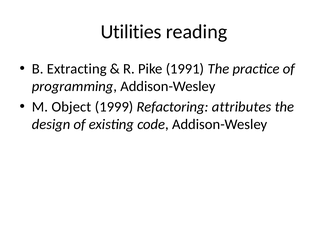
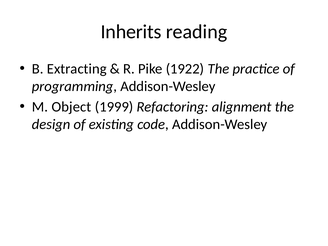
Utilities: Utilities -> Inherits
1991: 1991 -> 1922
attributes: attributes -> alignment
